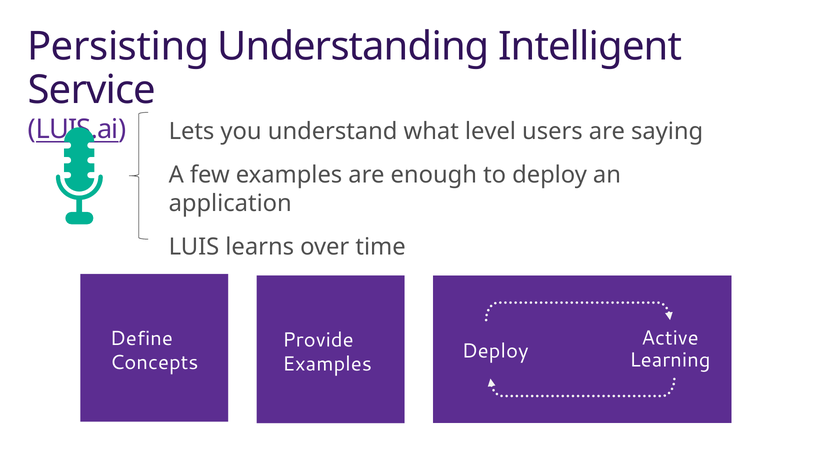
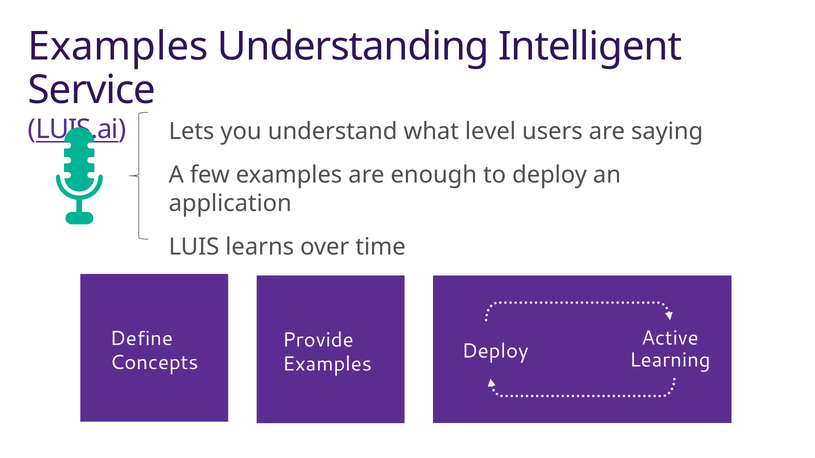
Persisting at (118, 47): Persisting -> Examples
